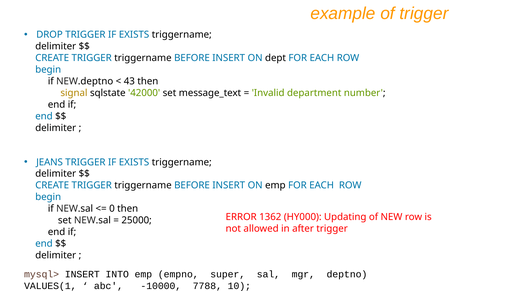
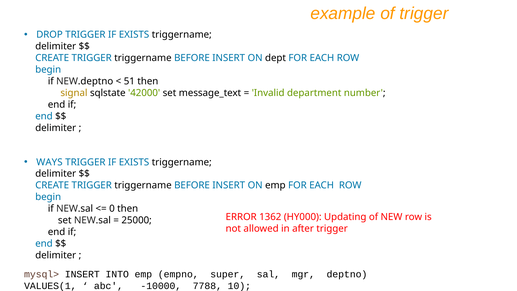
43: 43 -> 51
JEANS: JEANS -> WAYS
